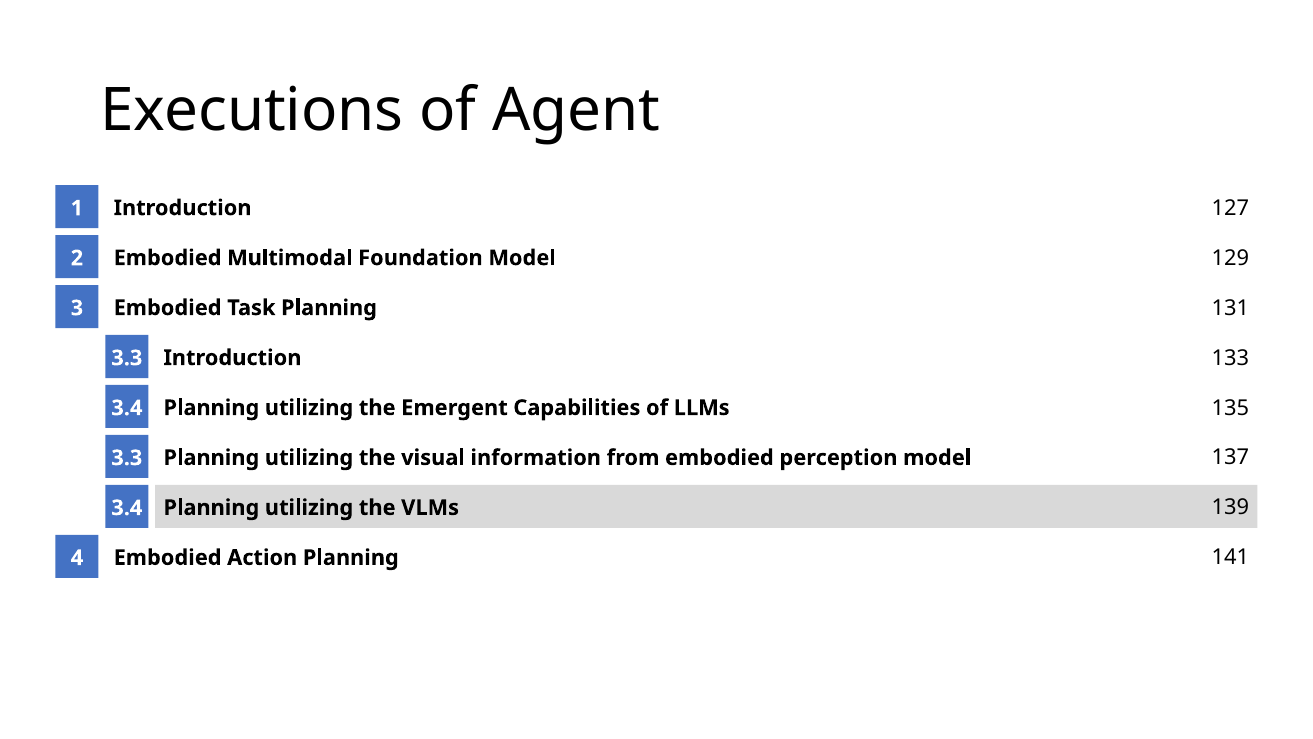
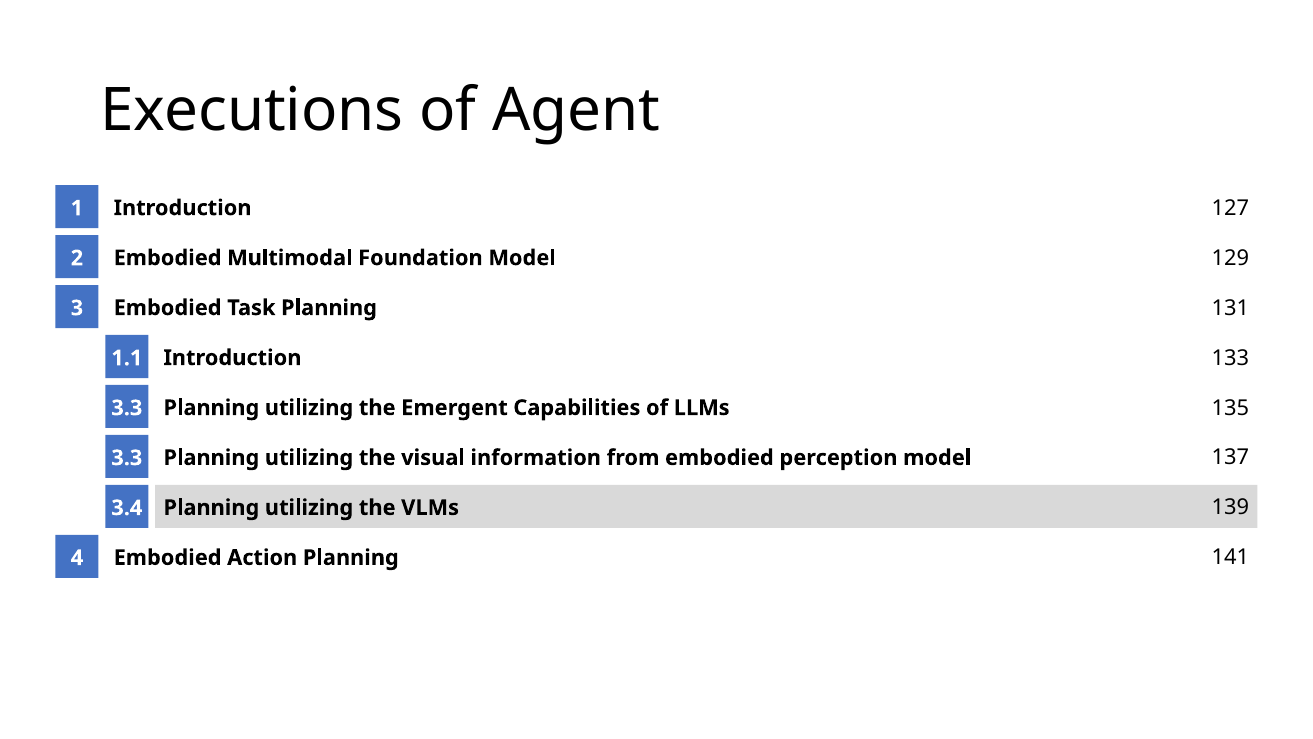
3.3 at (127, 358): 3.3 -> 1.1
3.4 at (127, 408): 3.4 -> 3.3
